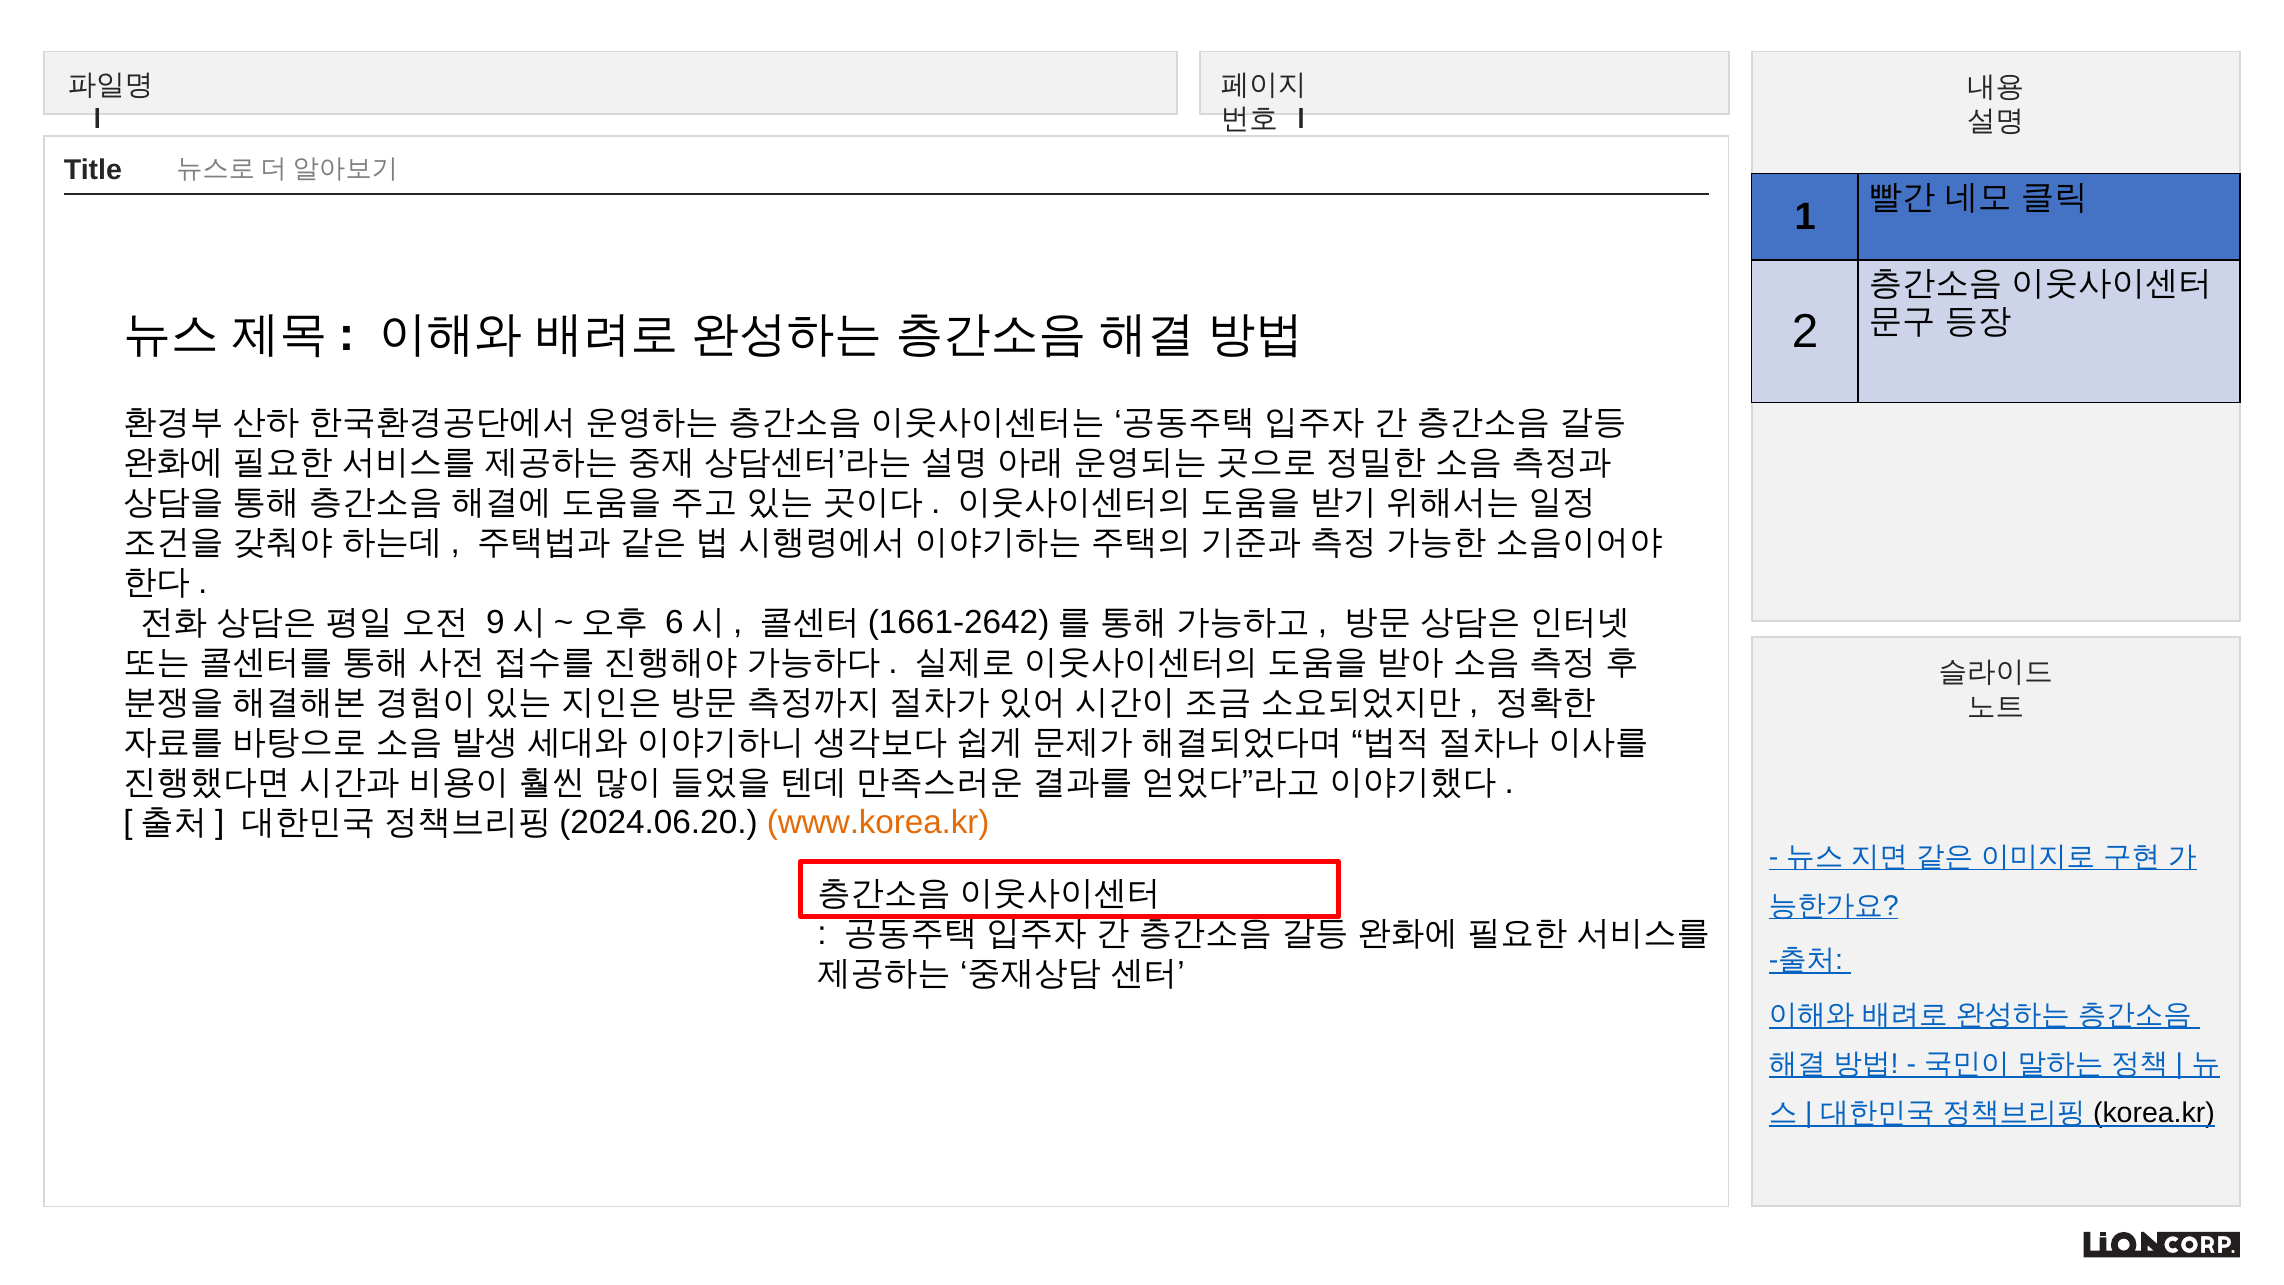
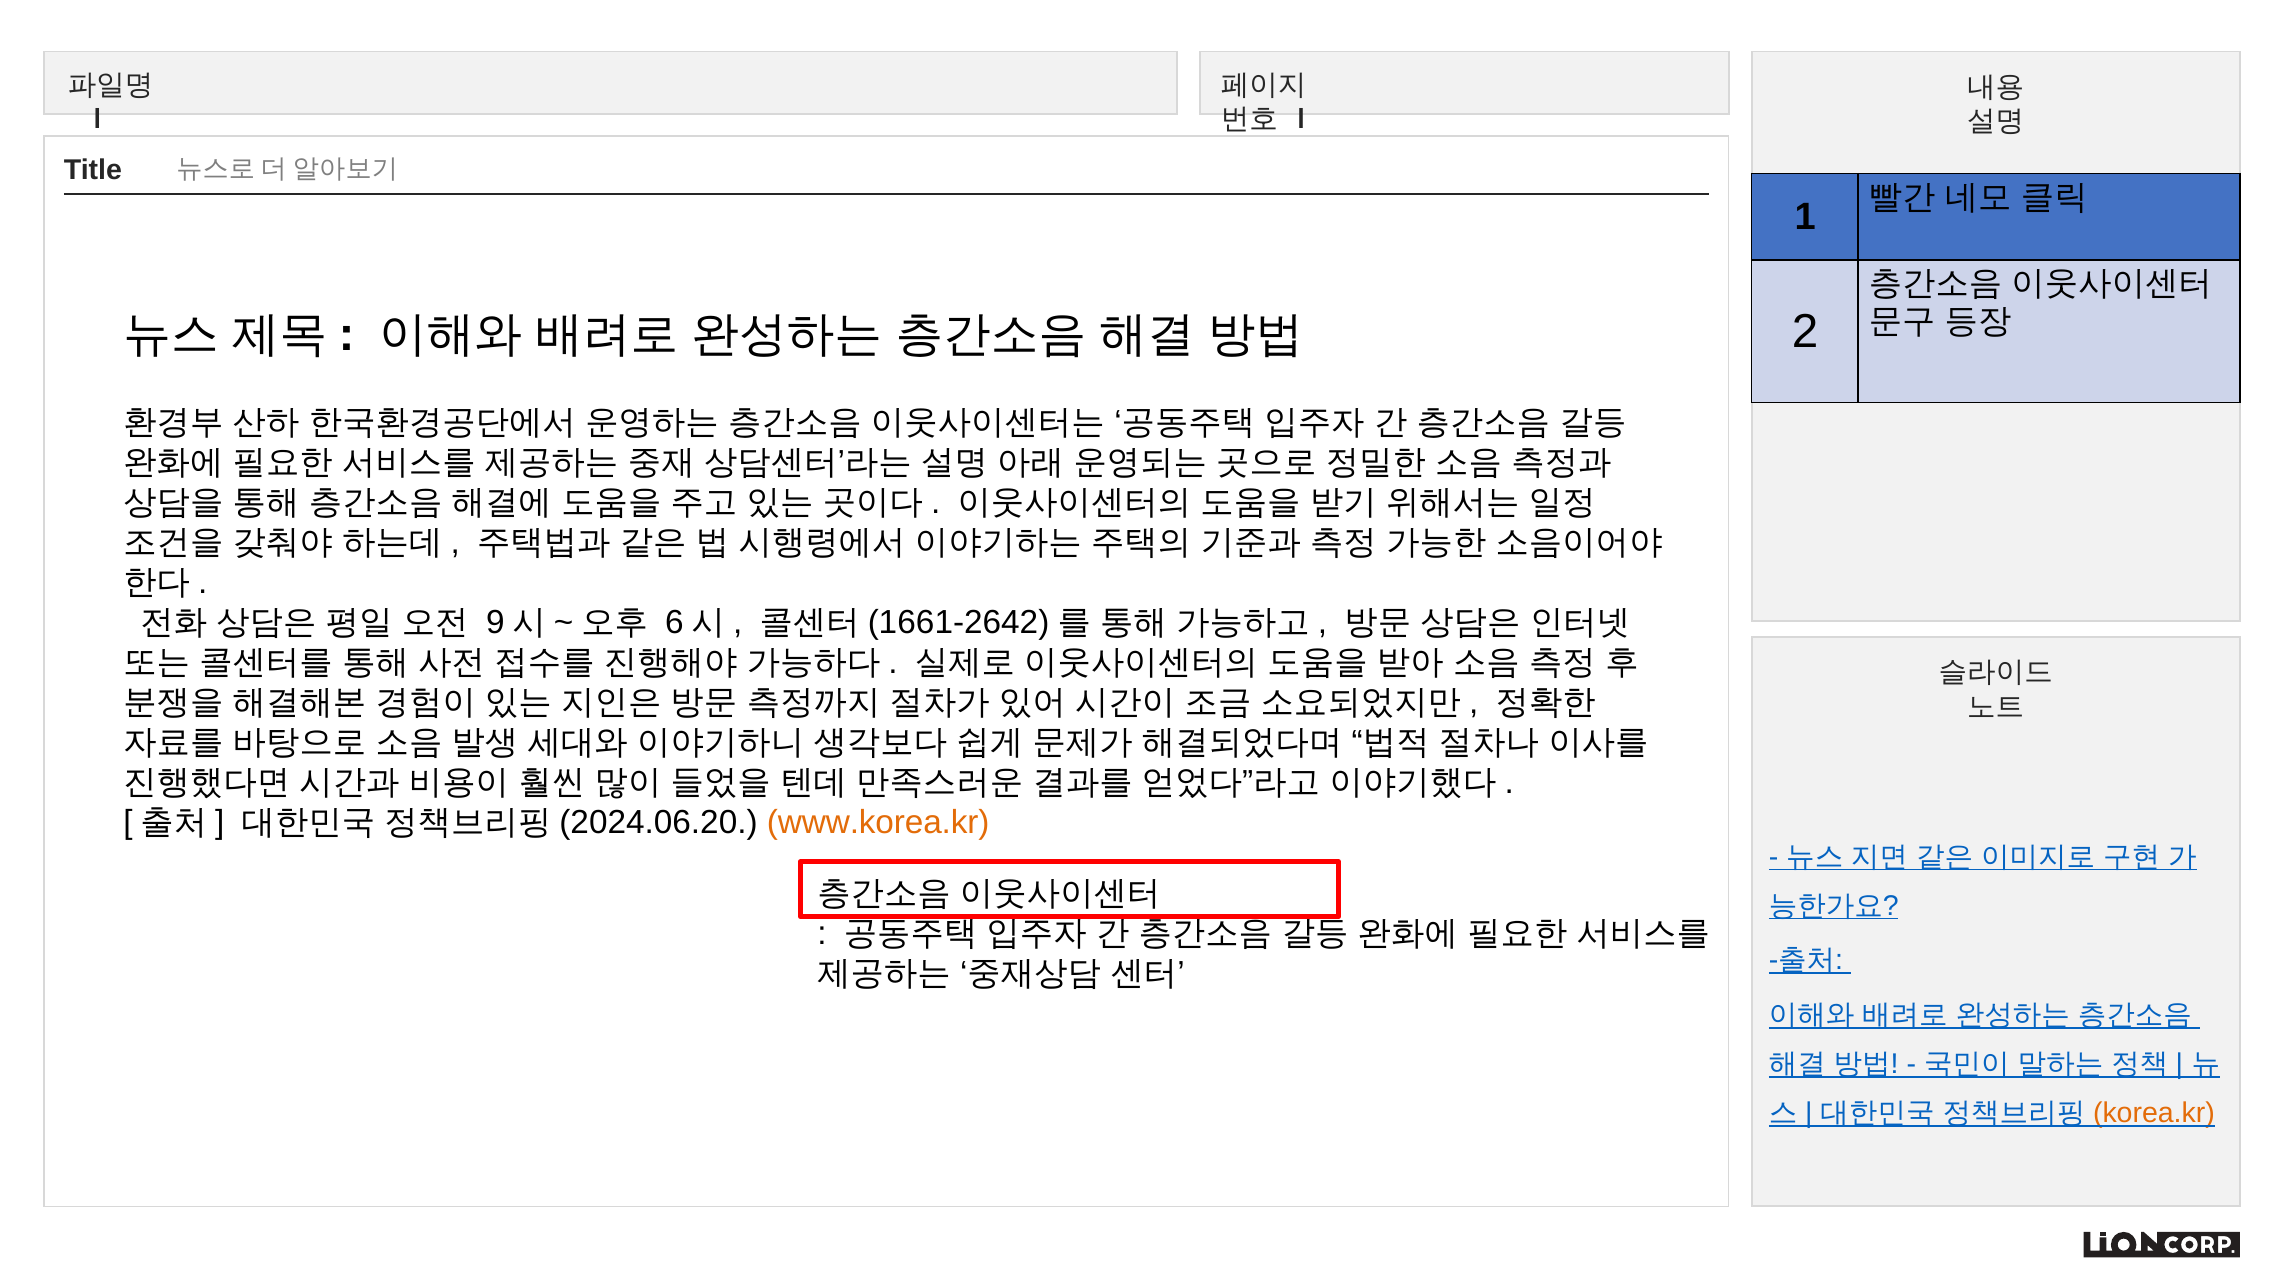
korea.kr colour: black -> orange
